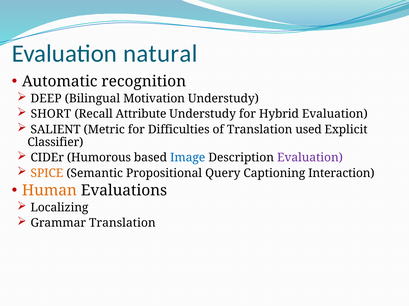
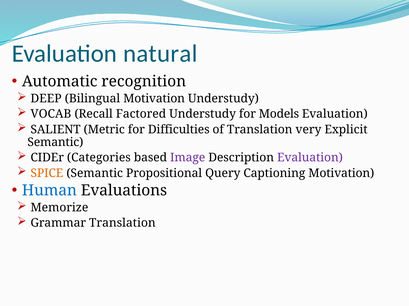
SHORT: SHORT -> VOCAB
Attribute: Attribute -> Factored
Hybrid: Hybrid -> Models
used: used -> very
Classifier at (55, 143): Classifier -> Semantic
Humorous: Humorous -> Categories
Image colour: blue -> purple
Captioning Interaction: Interaction -> Motivation
Human colour: orange -> blue
Localizing: Localizing -> Memorize
